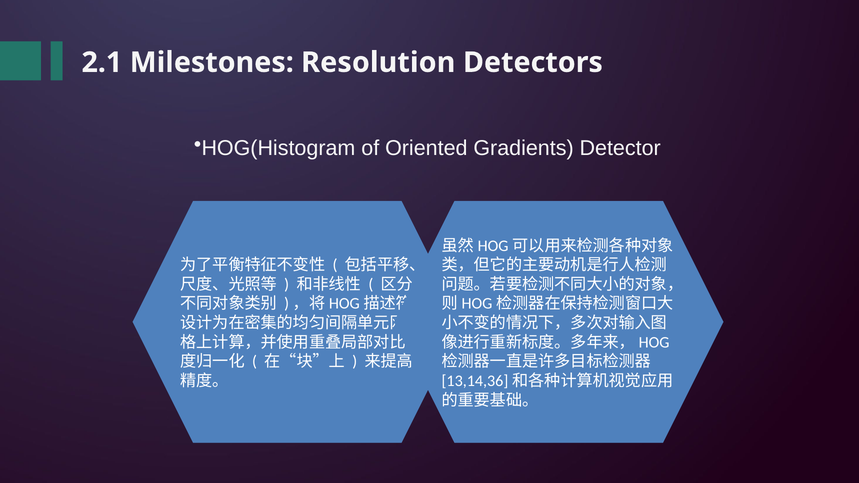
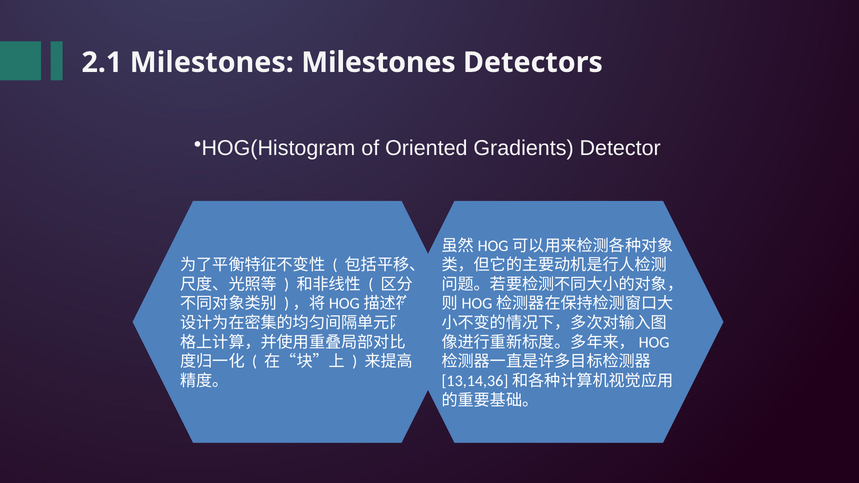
Milestones Resolution: Resolution -> Milestones
